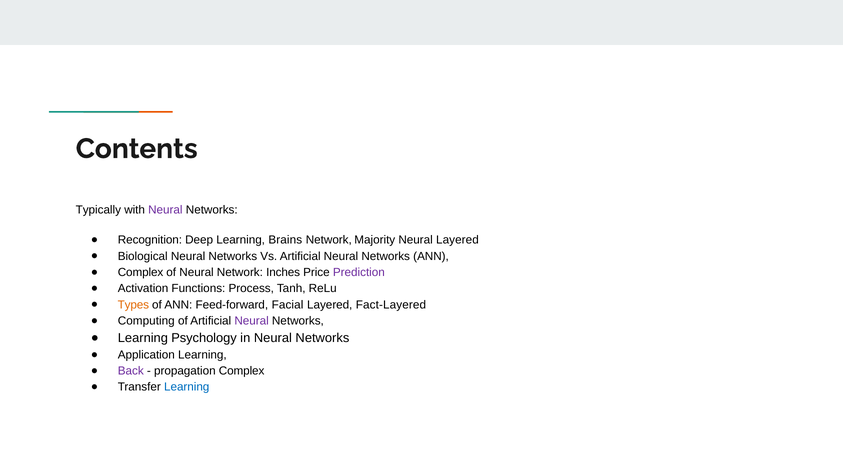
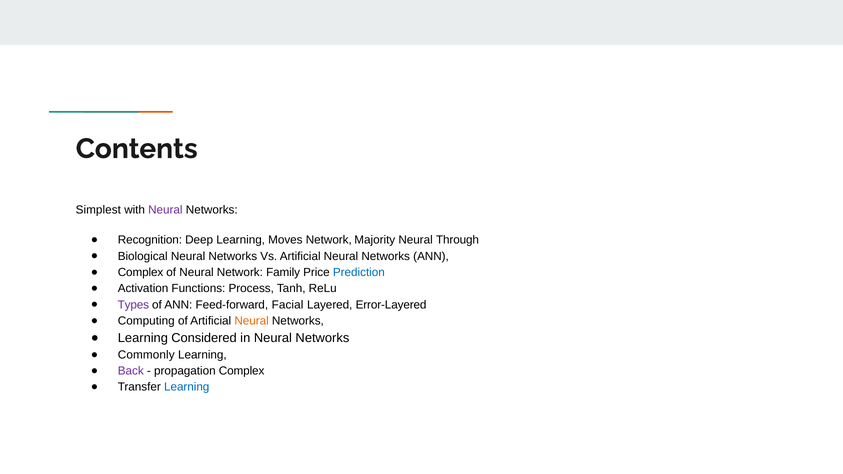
Typically: Typically -> Simplest
Brains: Brains -> Moves
Neural Layered: Layered -> Through
Inches: Inches -> Family
Prediction colour: purple -> blue
Types colour: orange -> purple
Fact-Layered: Fact-Layered -> Error-Layered
Neural at (252, 321) colour: purple -> orange
Psychology: Psychology -> Considered
Application: Application -> Commonly
